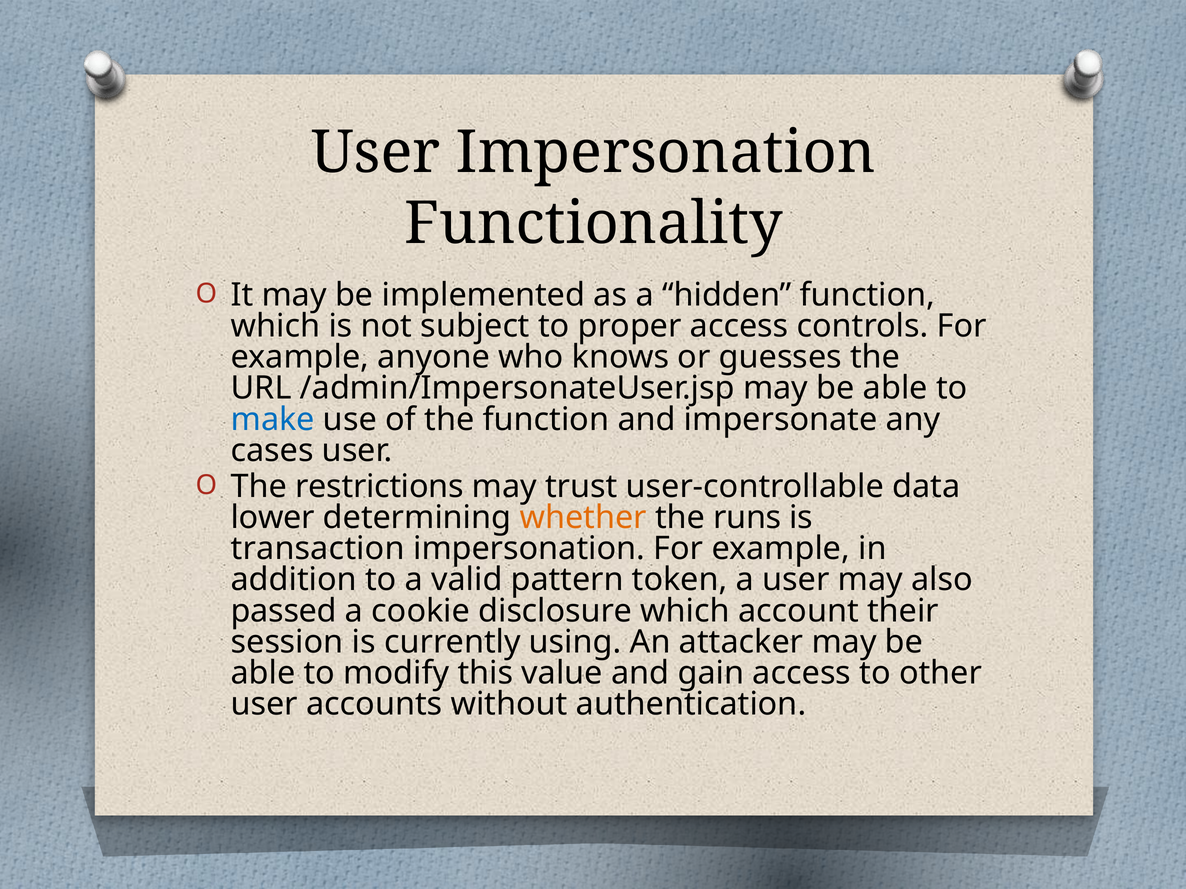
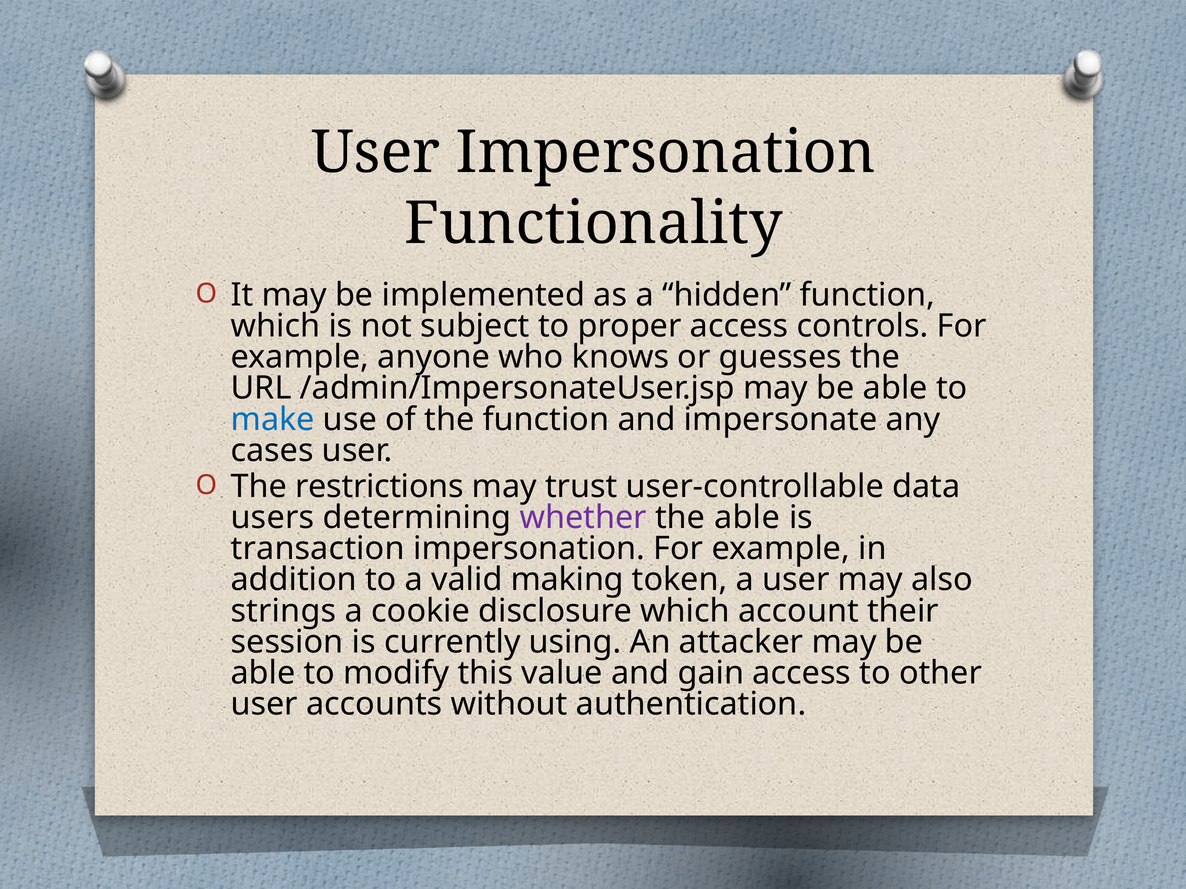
lower: lower -> users
whether colour: orange -> purple
the runs: runs -> able
pattern: pattern -> making
passed: passed -> strings
